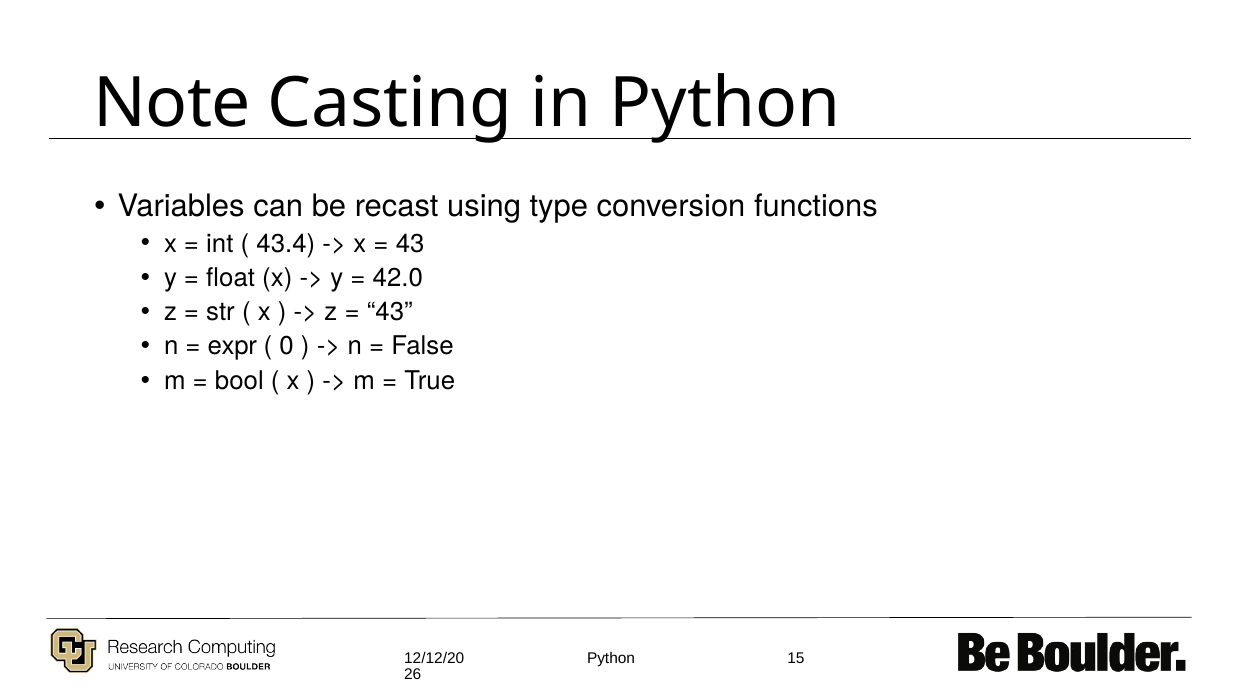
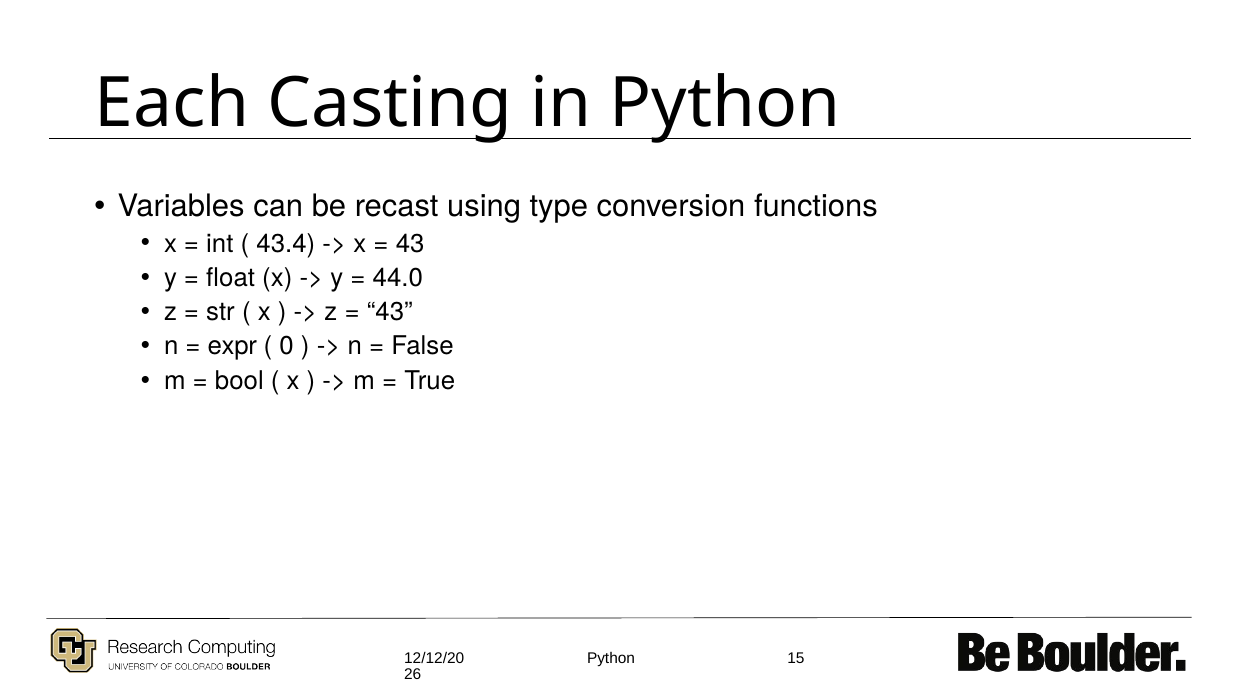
Note: Note -> Each
42.0: 42.0 -> 44.0
